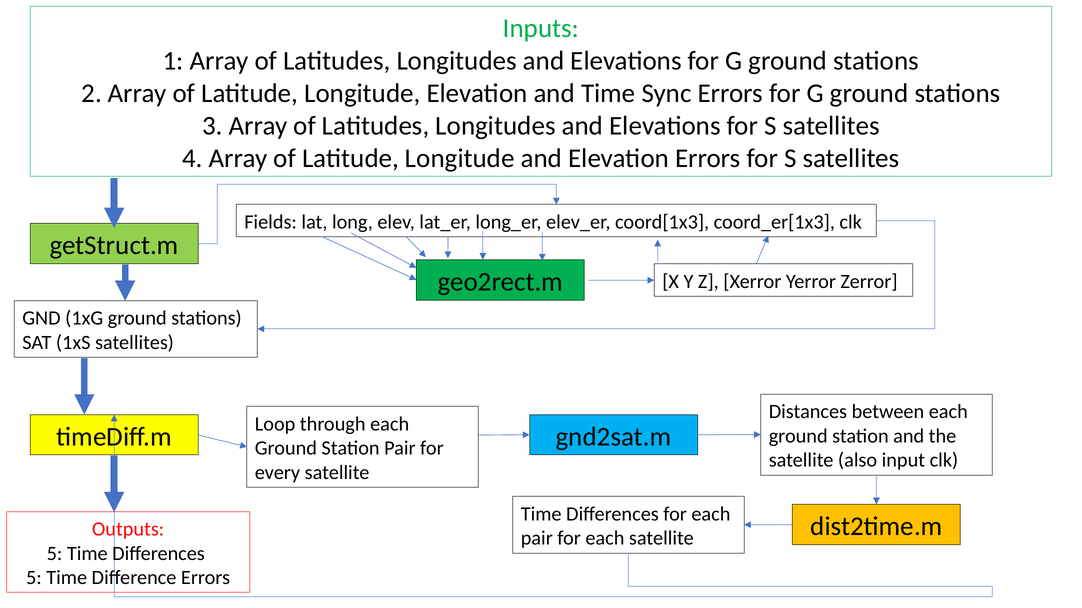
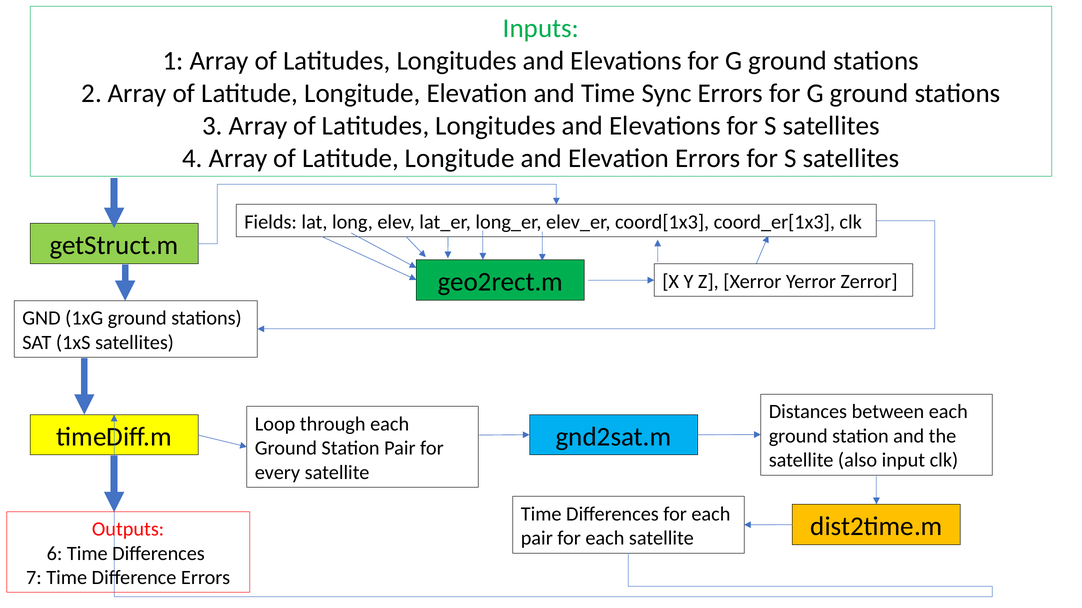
5 at (54, 554): 5 -> 6
5 at (34, 578): 5 -> 7
